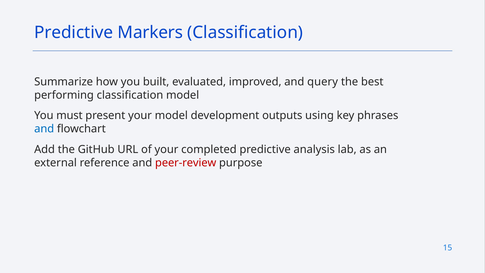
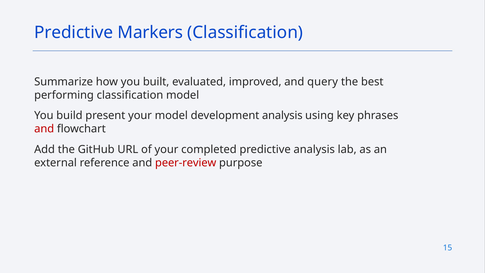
must: must -> build
development outputs: outputs -> analysis
and at (44, 129) colour: blue -> red
